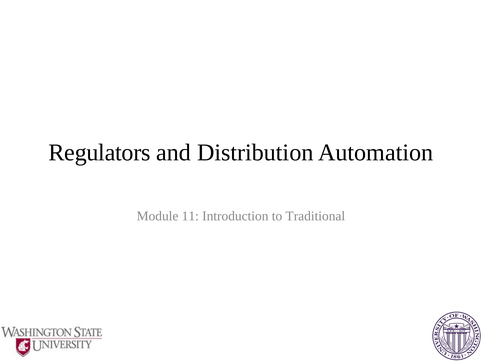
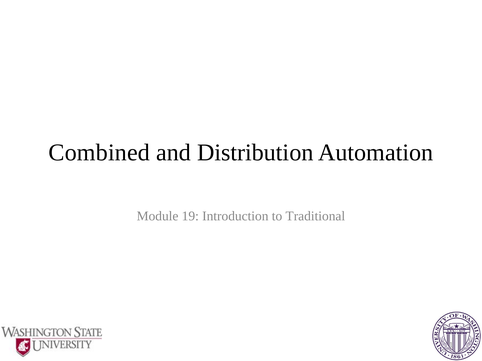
Regulators: Regulators -> Combined
11: 11 -> 19
